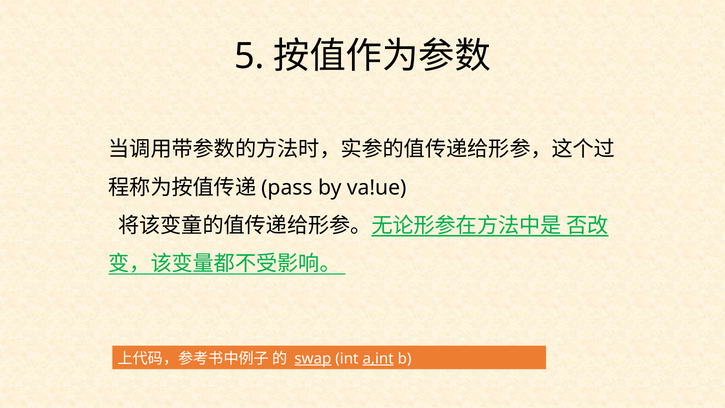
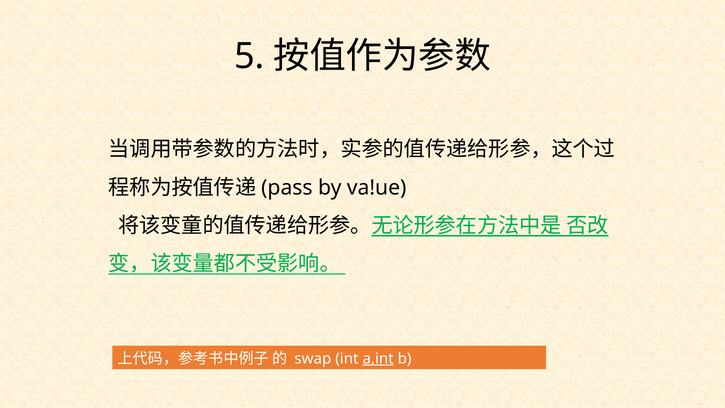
swap underline: present -> none
